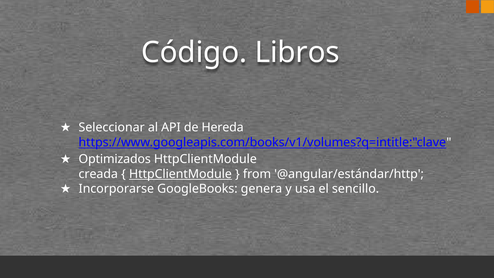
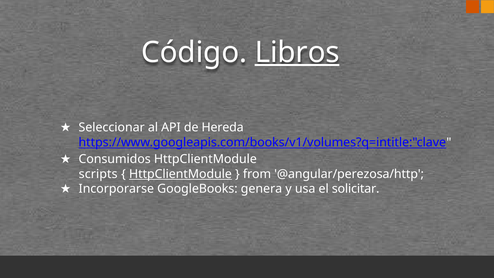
Libros underline: none -> present
Optimizados: Optimizados -> Consumidos
creada: creada -> scripts
@angular/estándar/http: @angular/estándar/http -> @angular/perezosa/http
sencillo: sencillo -> solicitar
